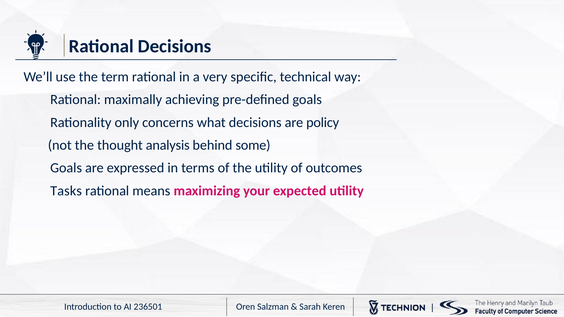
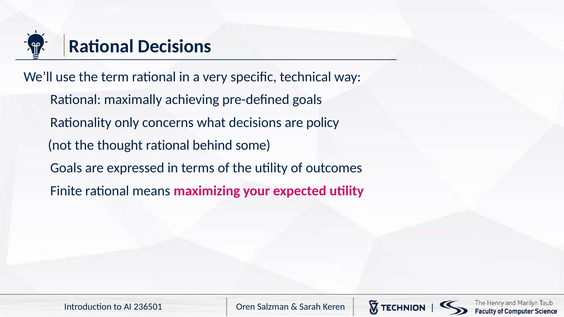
thought analysis: analysis -> rational
Tasks: Tasks -> Finite
